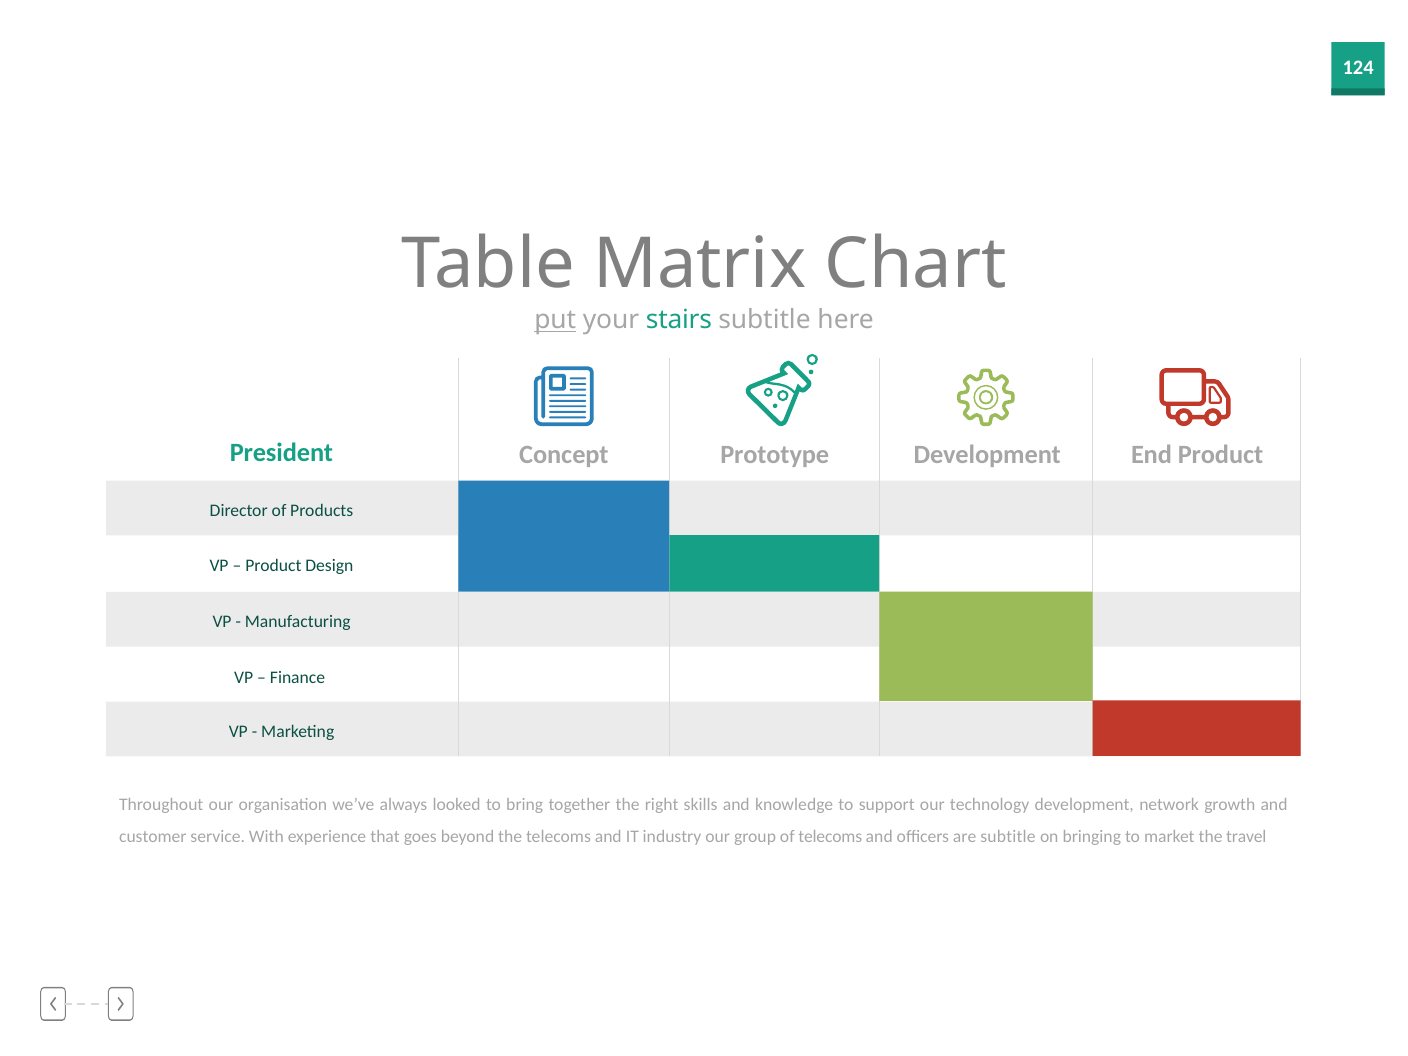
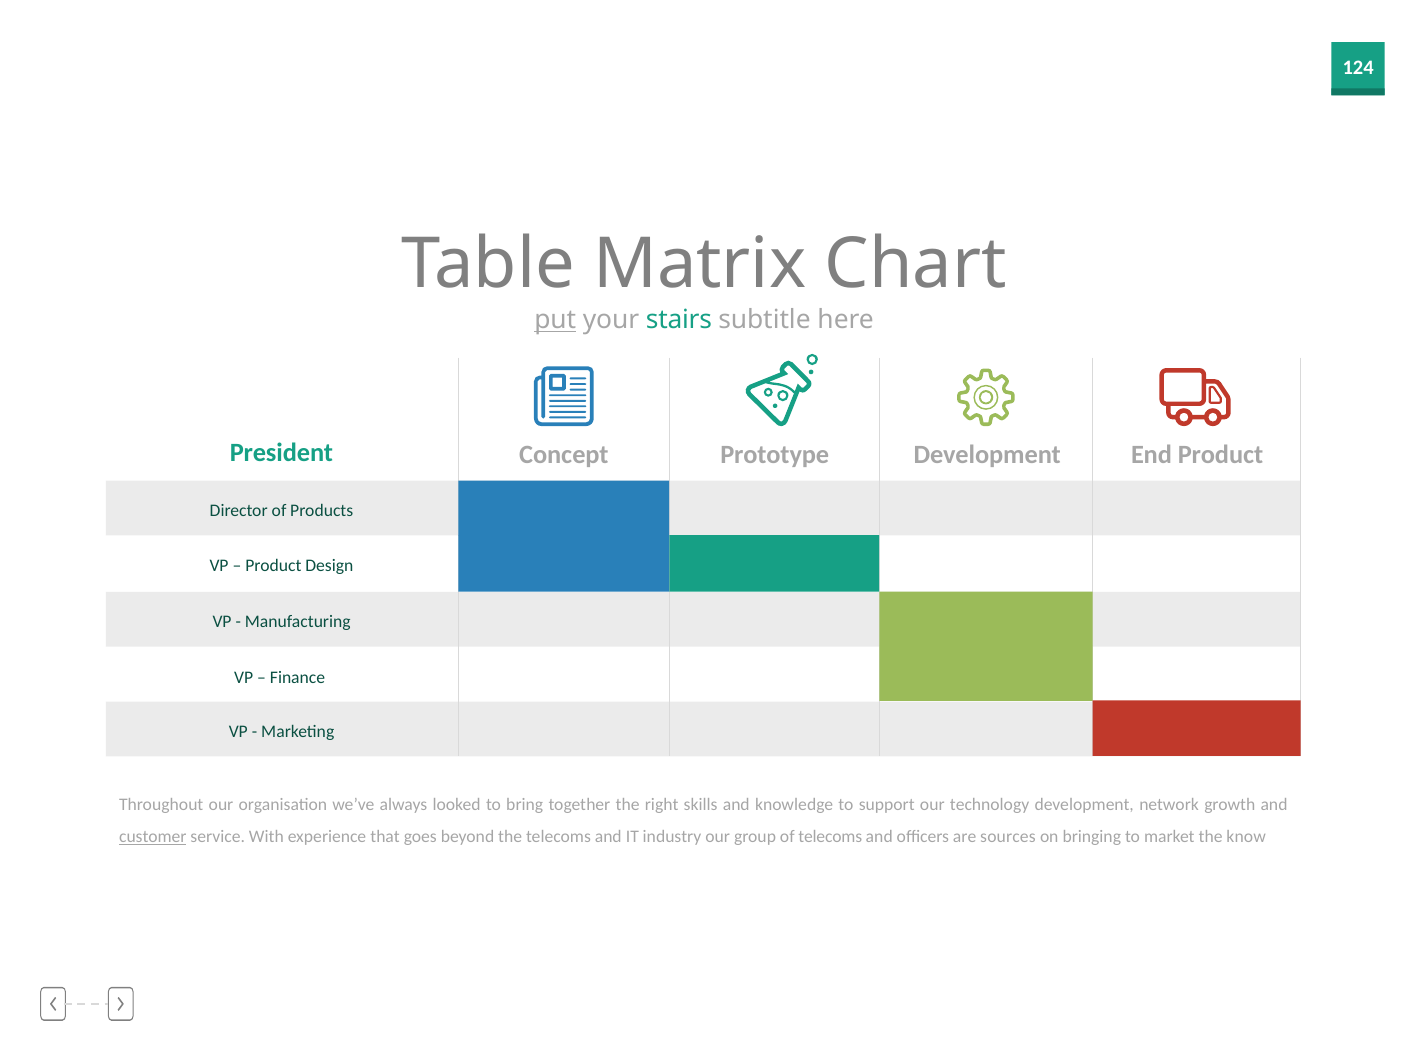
customer underline: none -> present
are subtitle: subtitle -> sources
travel: travel -> know
